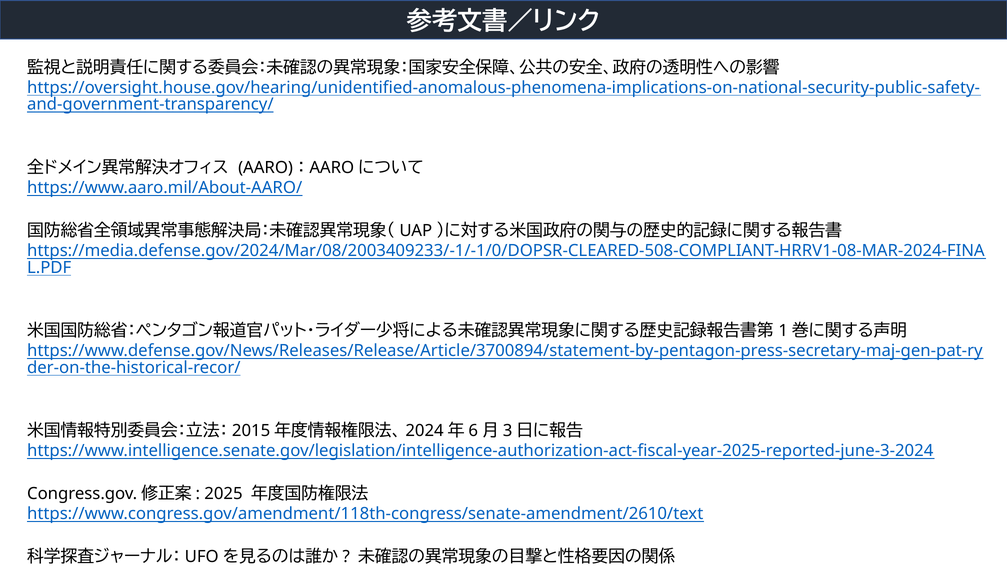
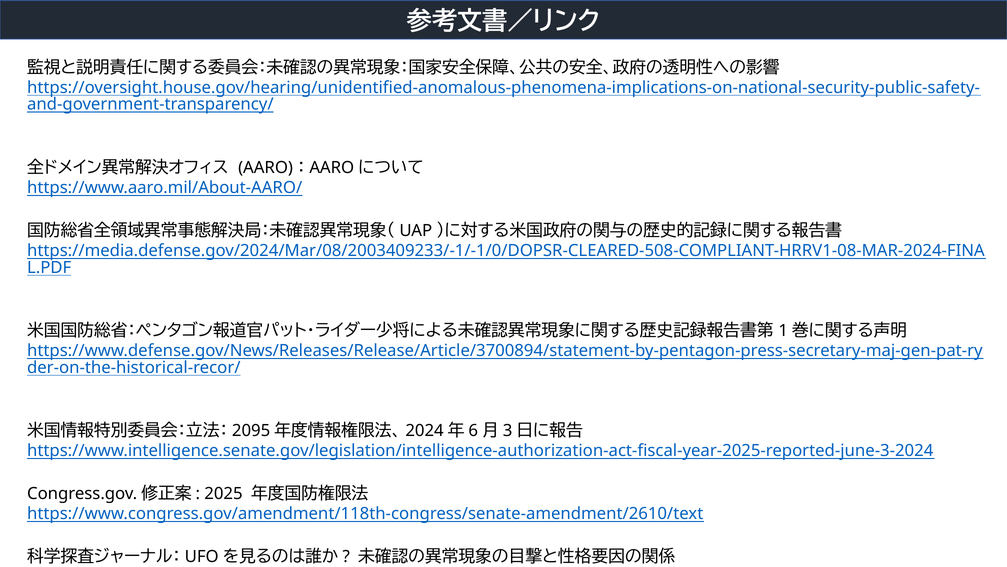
2015: 2015 -> 2095
